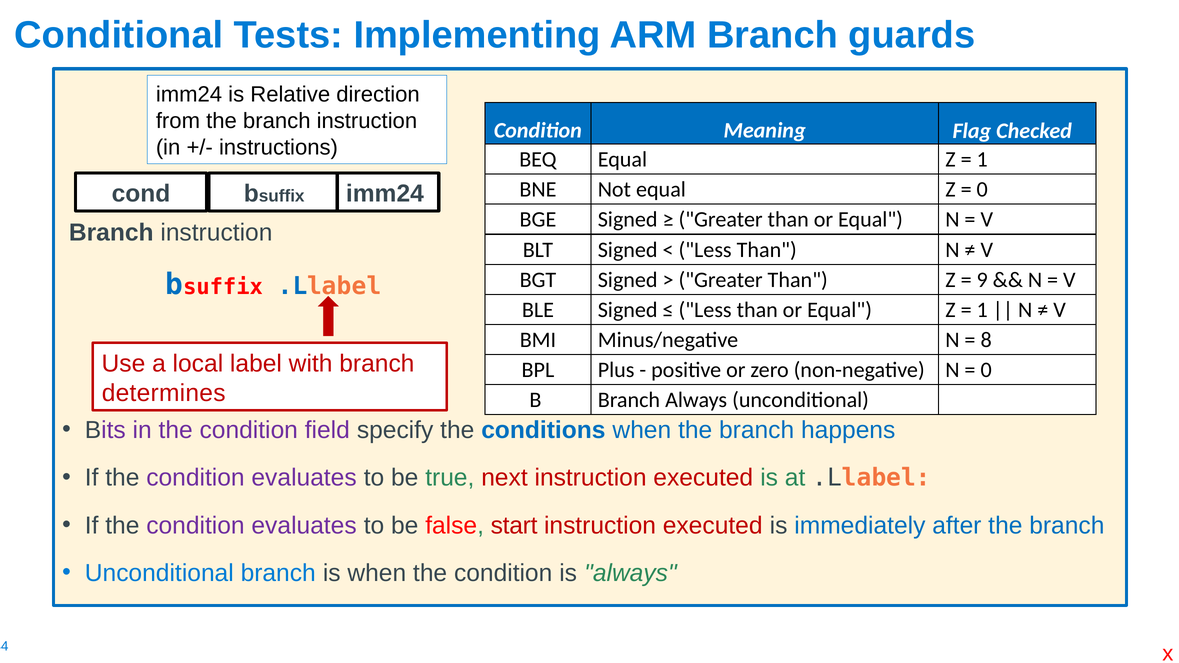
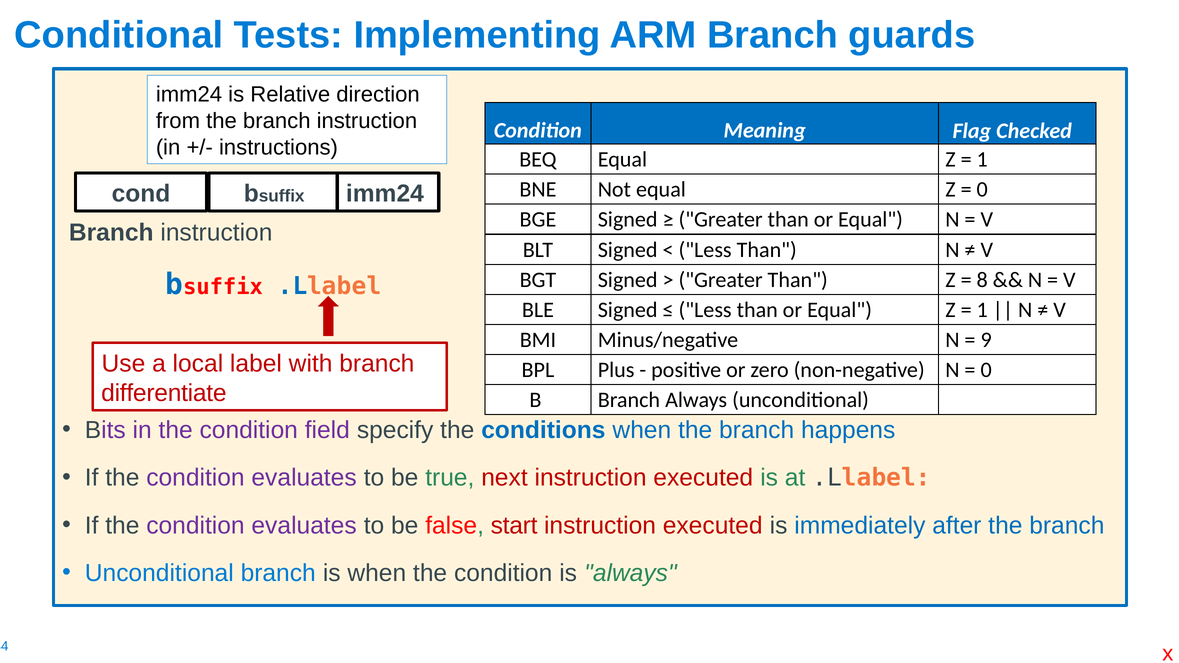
9: 9 -> 8
8: 8 -> 9
determines: determines -> differentiate
